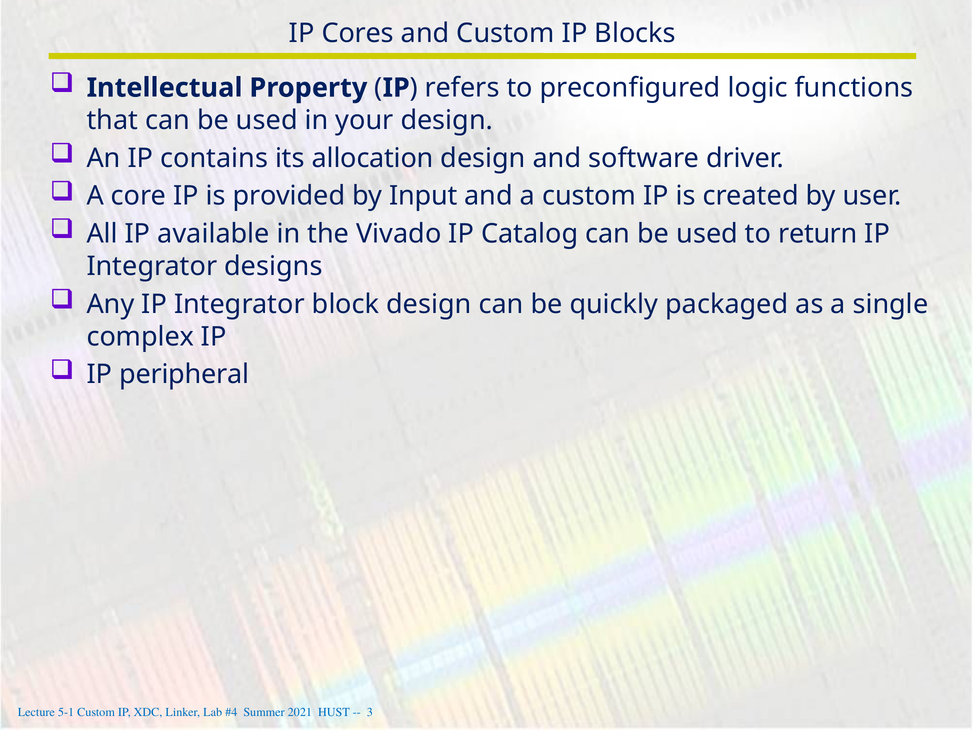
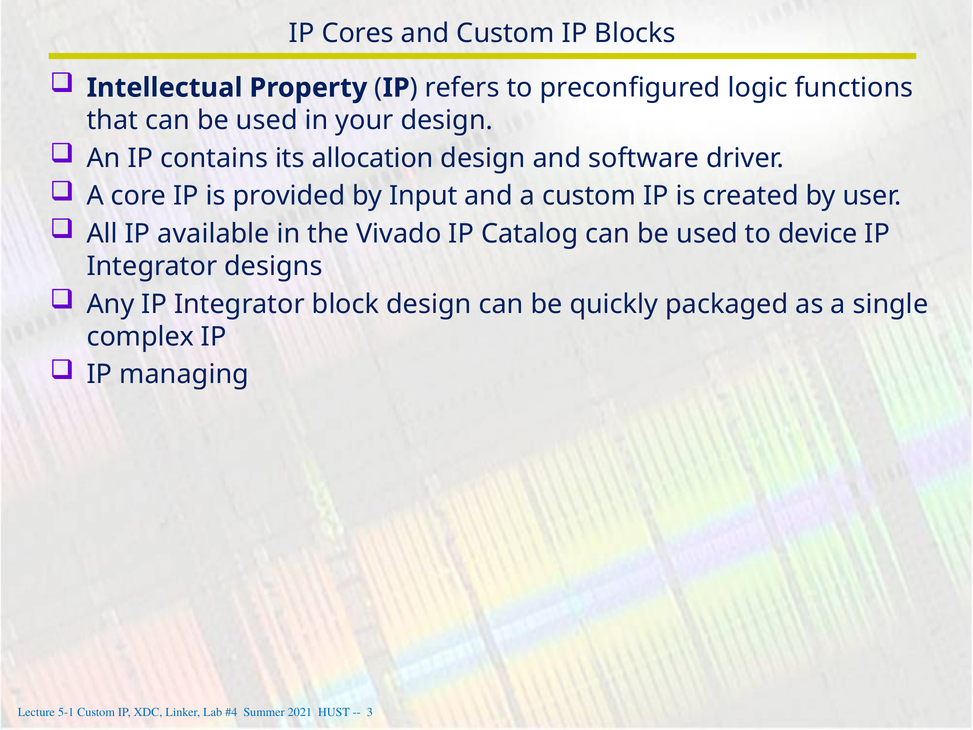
return: return -> device
peripheral: peripheral -> managing
